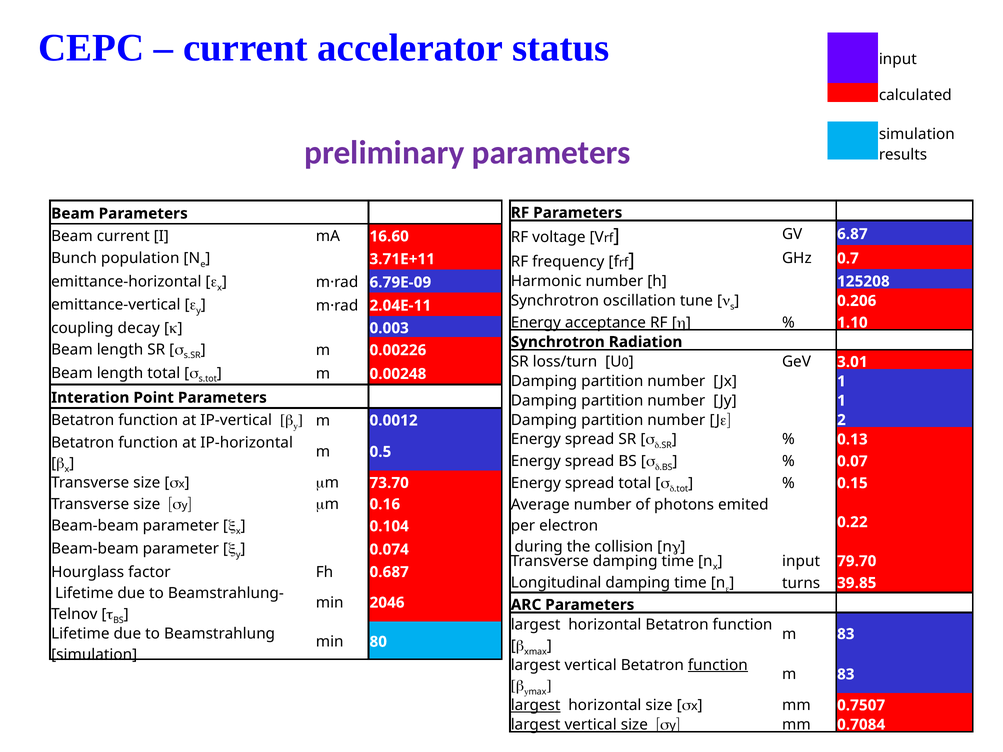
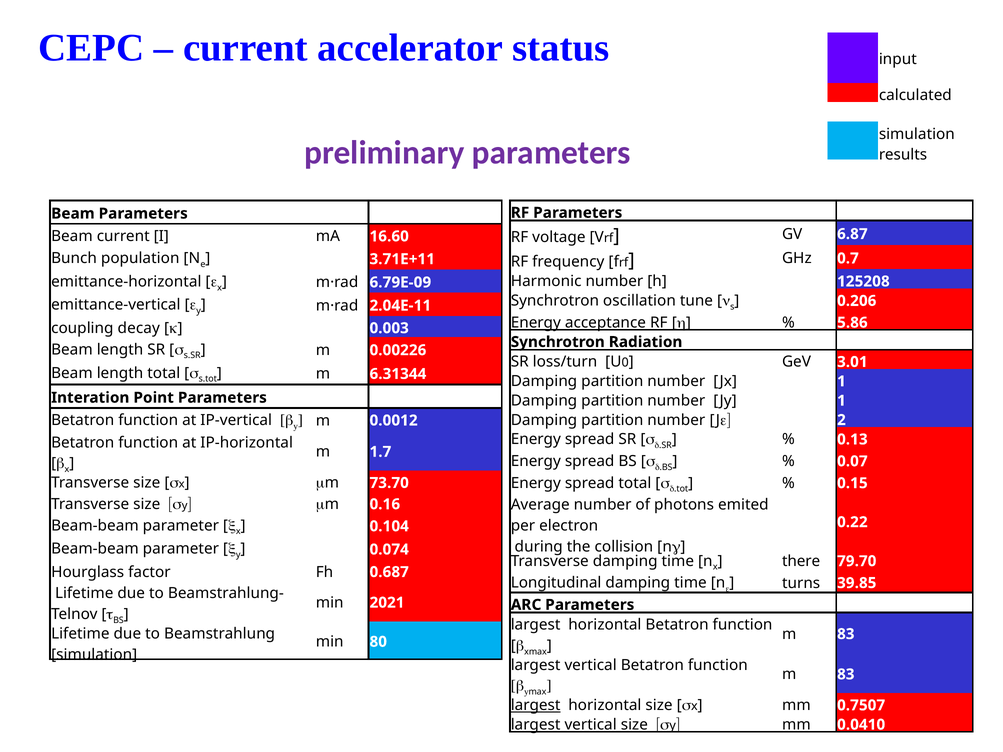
1.10: 1.10 -> 5.86
0.00248: 0.00248 -> 6.31344
0.5: 0.5 -> 1.7
input at (801, 561): input -> there
2046: 2046 -> 2021
function at (718, 665) underline: present -> none
0.7084: 0.7084 -> 0.0410
